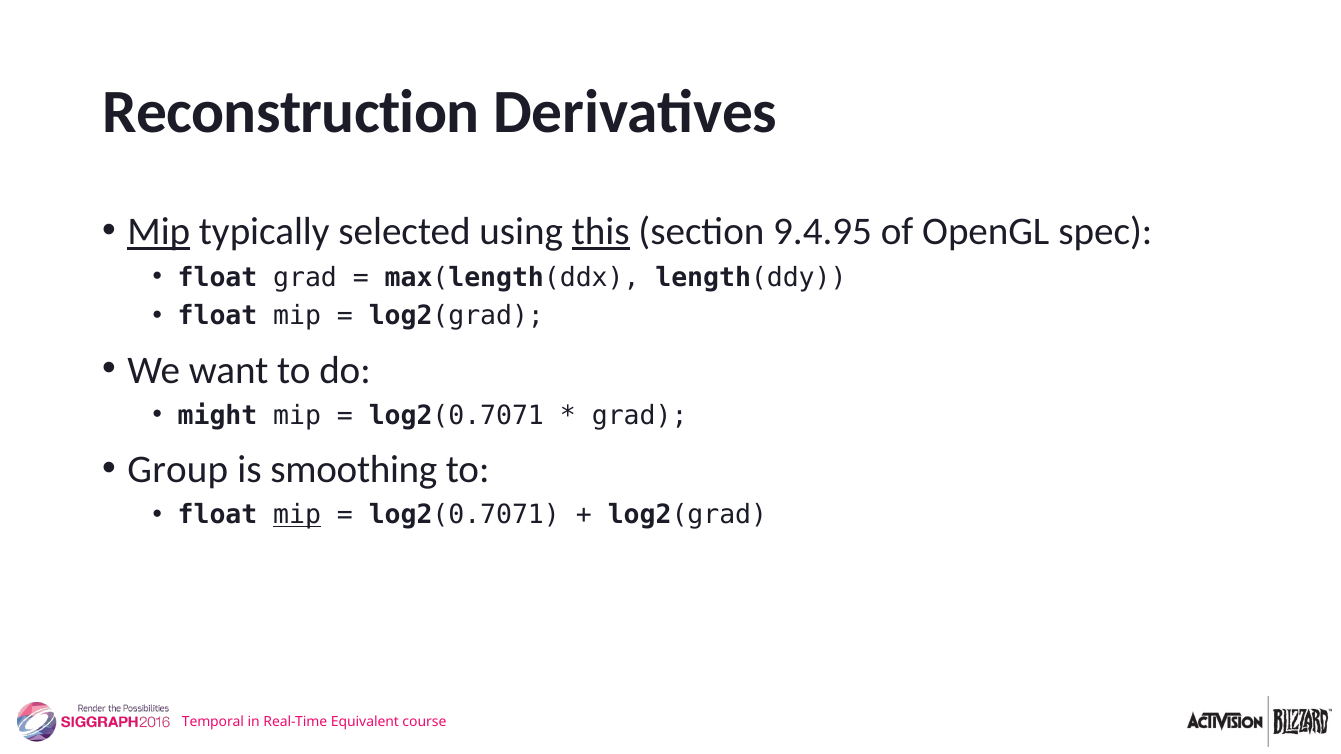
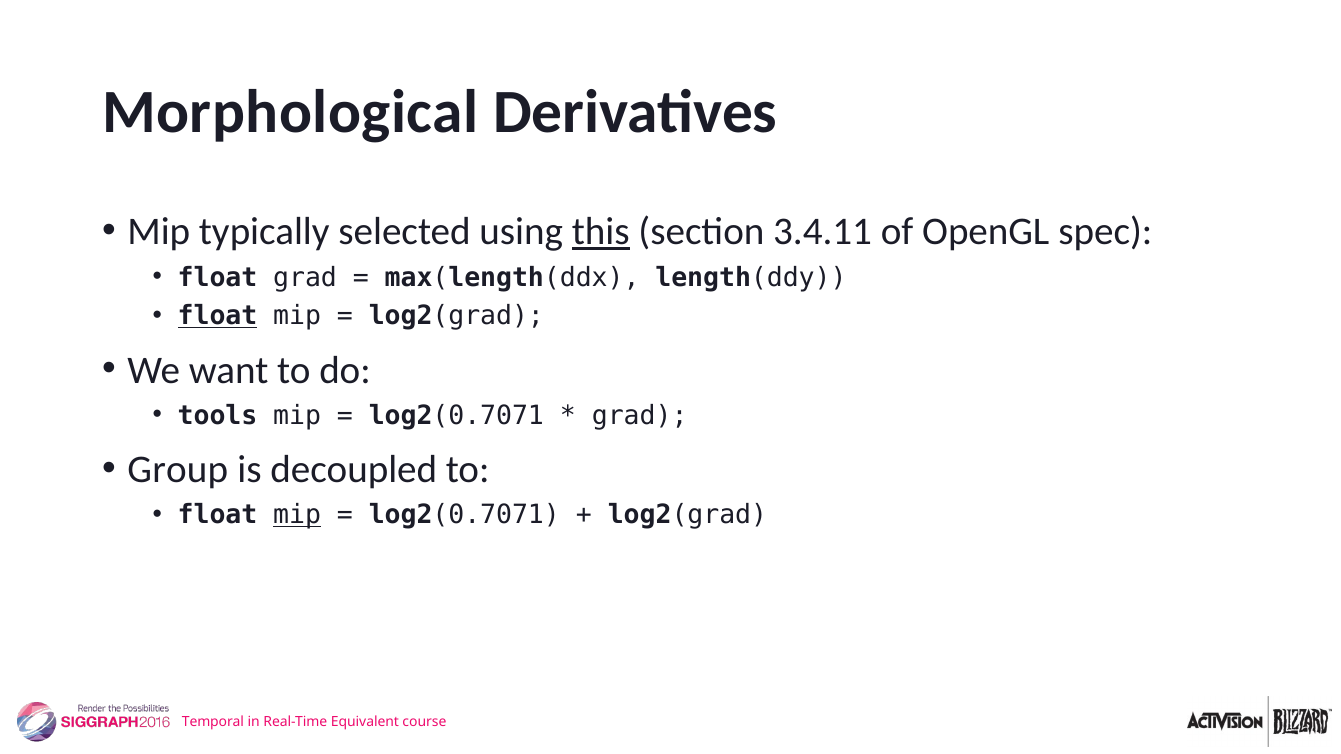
Reconstruction: Reconstruction -> Morphological
Mip at (159, 232) underline: present -> none
9.4.95: 9.4.95 -> 3.4.11
float at (218, 316) underline: none -> present
might: might -> tools
smoothing: smoothing -> decoupled
